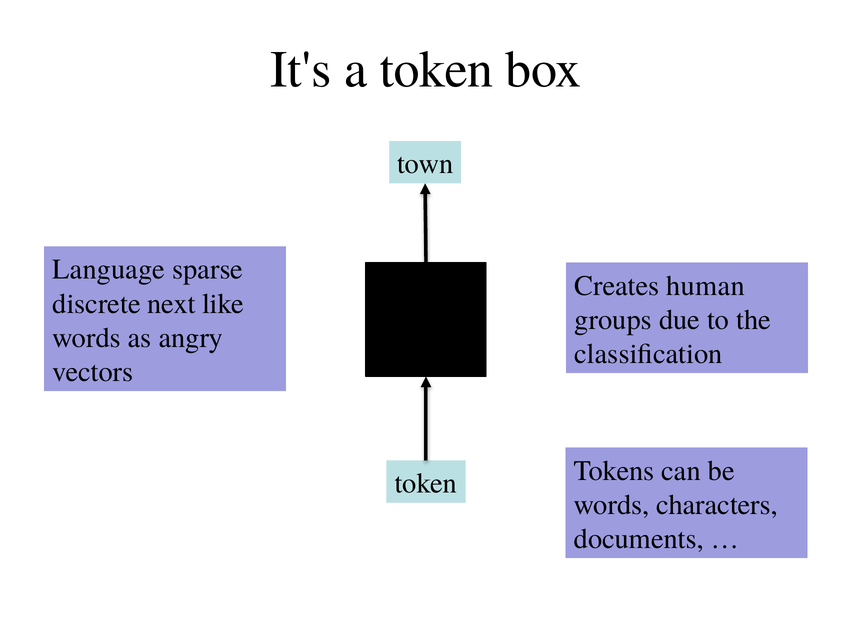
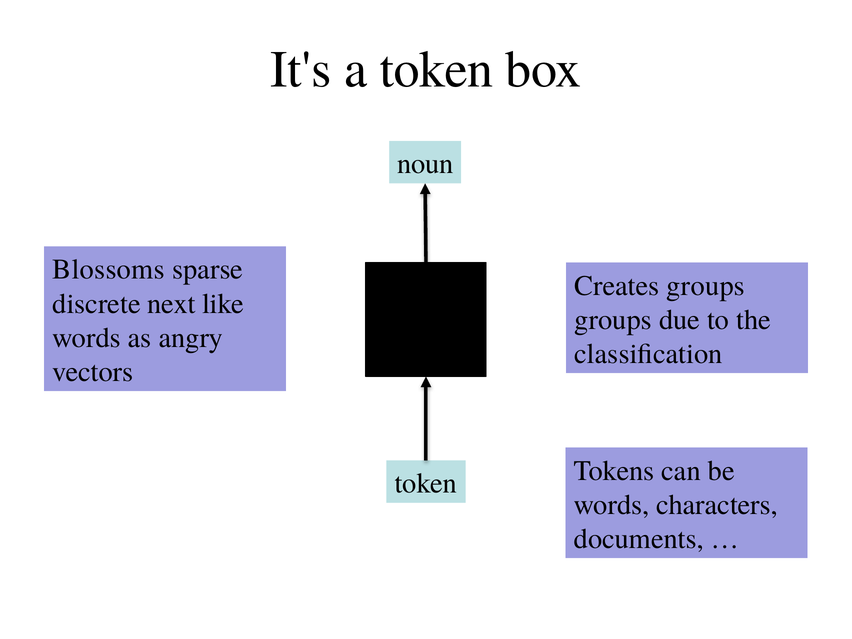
town: town -> noun
Language: Language -> Blossoms
Creates human: human -> groups
